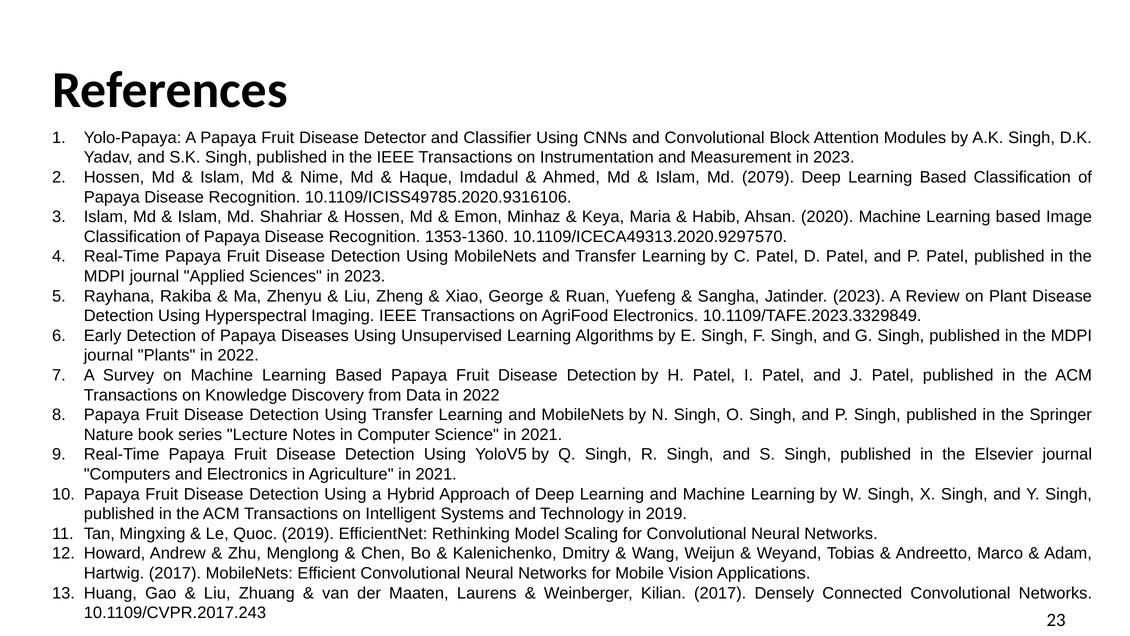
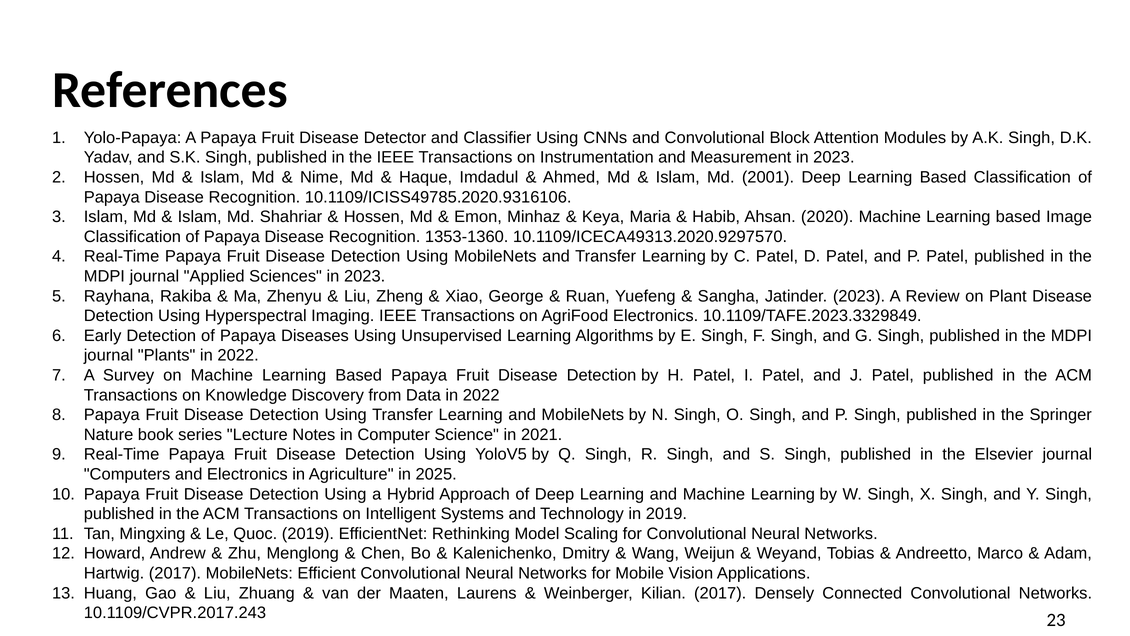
2079: 2079 -> 2001
Agriculture in 2021: 2021 -> 2025
